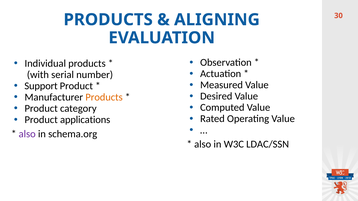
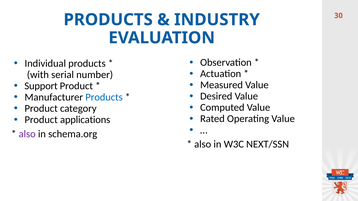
ALIGNING: ALIGNING -> INDUSTRY
Products at (104, 97) colour: orange -> blue
LDAC/SSN: LDAC/SSN -> NEXT/SSN
